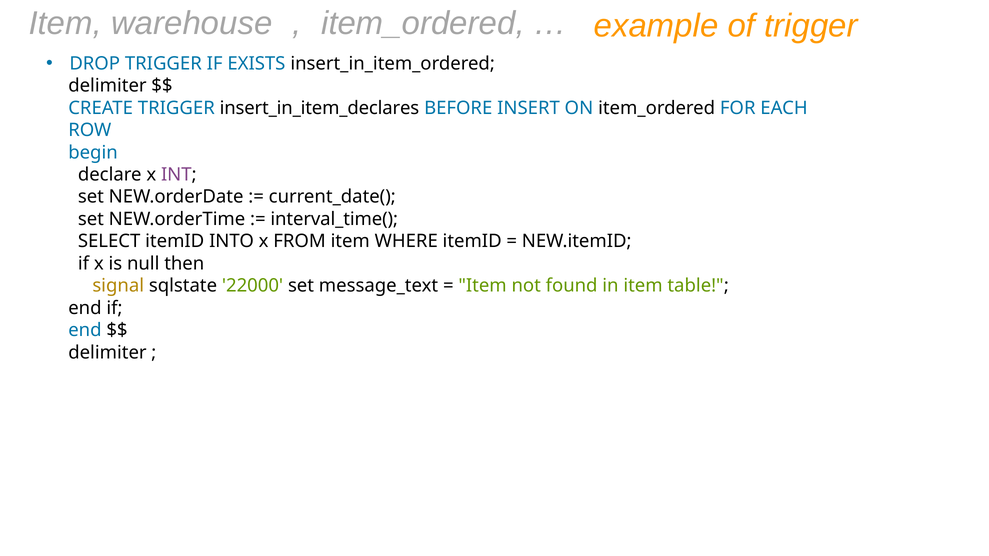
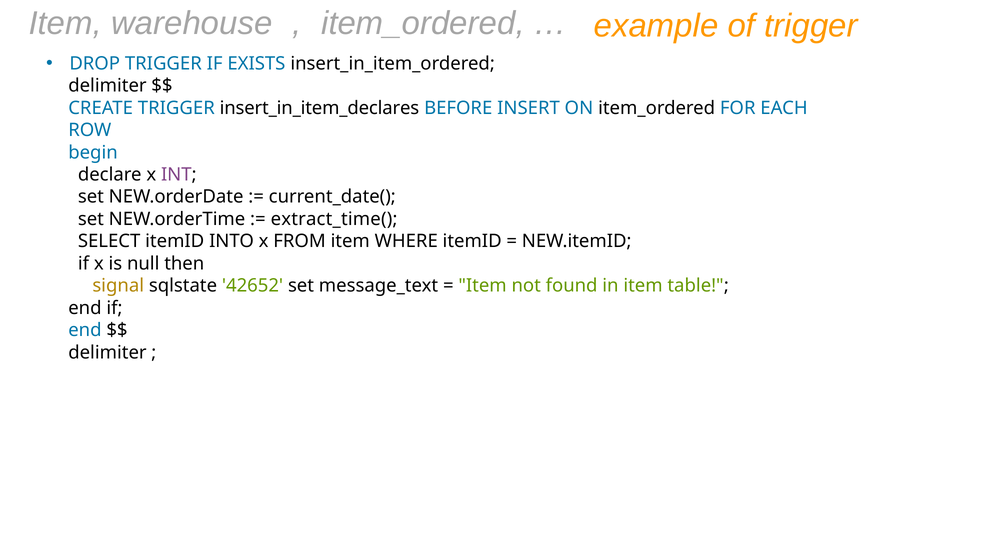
interval_time(: interval_time( -> extract_time(
22000: 22000 -> 42652
